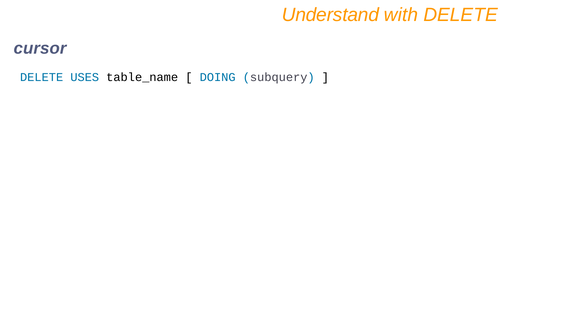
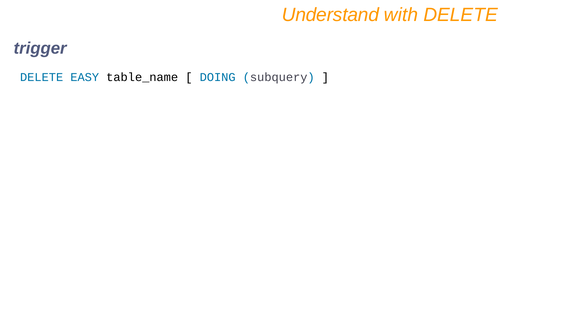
cursor: cursor -> trigger
USES: USES -> EASY
